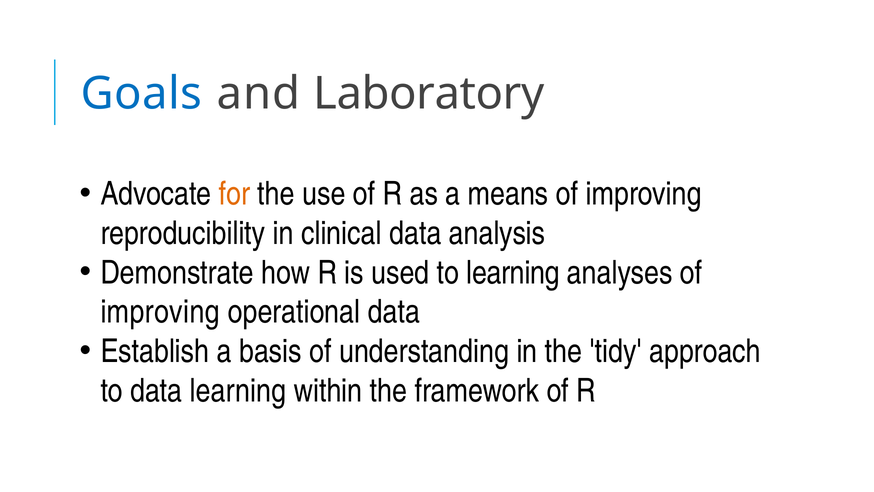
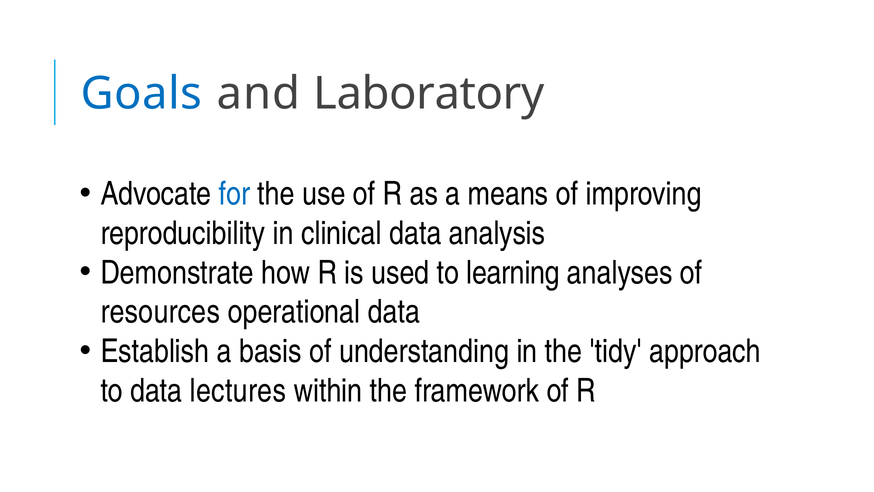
for colour: orange -> blue
improving at (160, 312): improving -> resources
data learning: learning -> lectures
